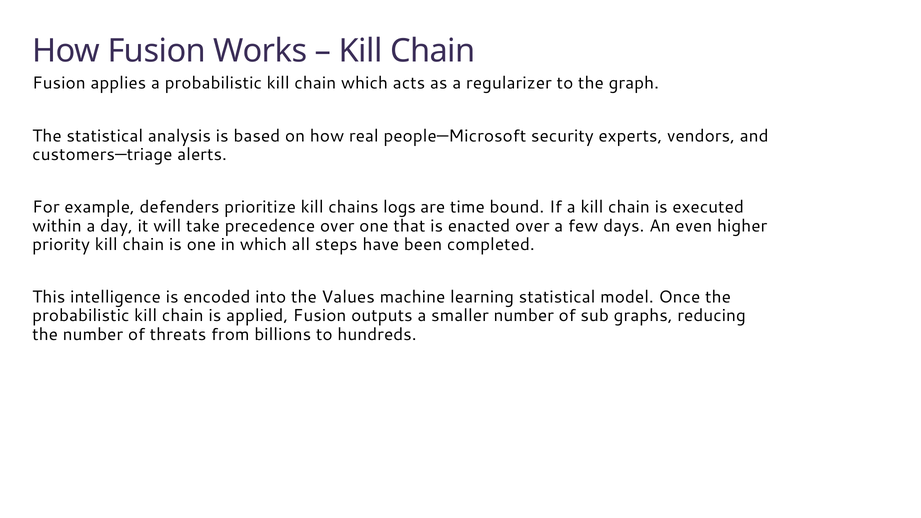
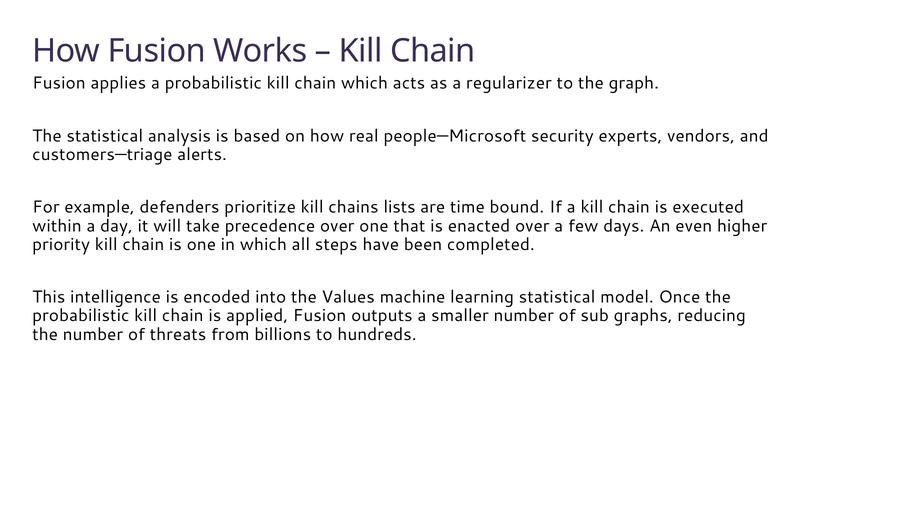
logs: logs -> lists
